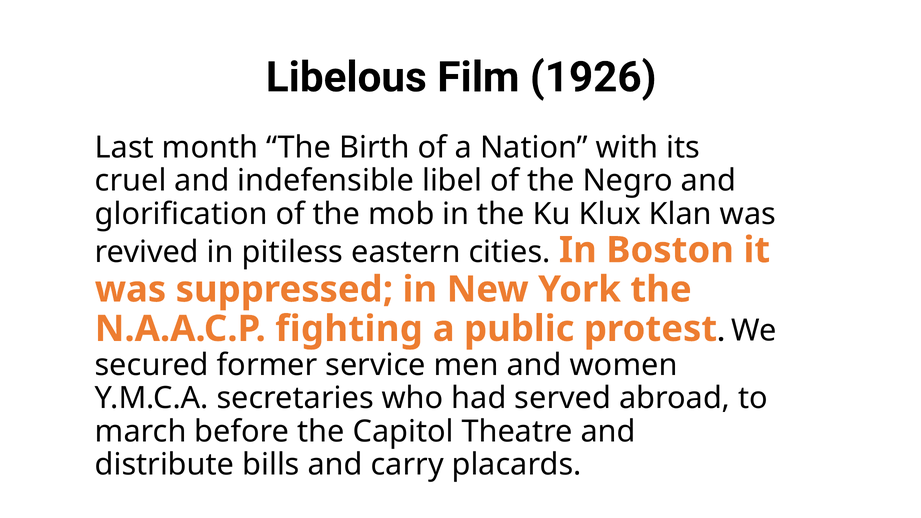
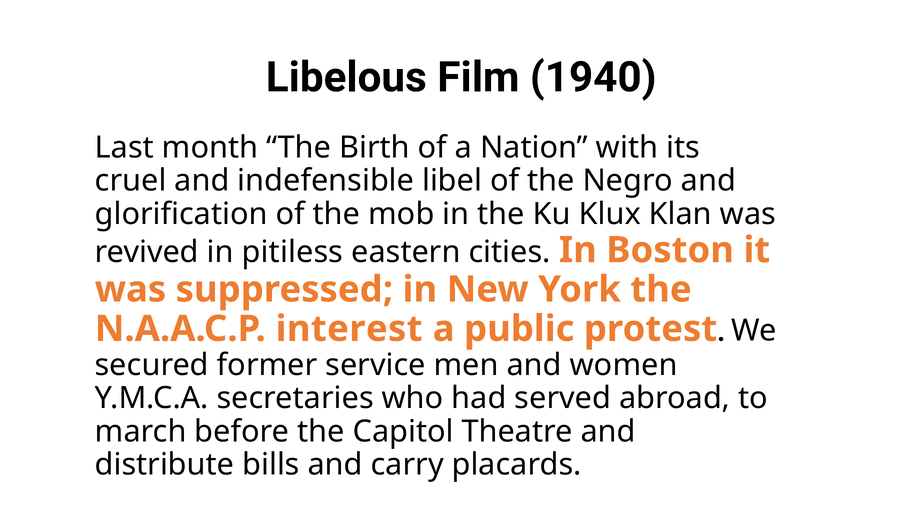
1926: 1926 -> 1940
fighting: fighting -> interest
